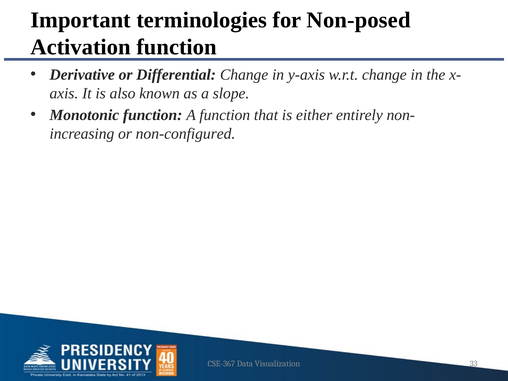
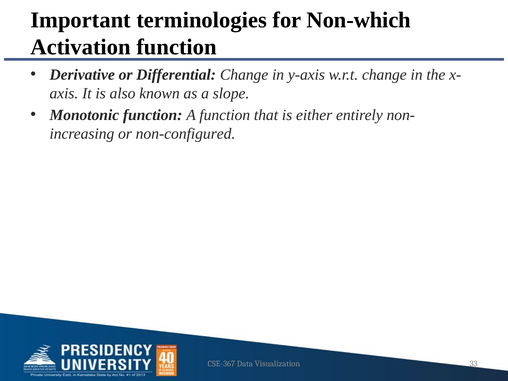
Non-posed: Non-posed -> Non-which
